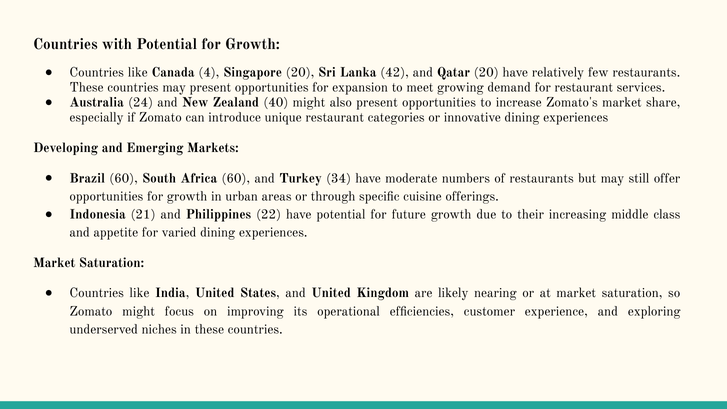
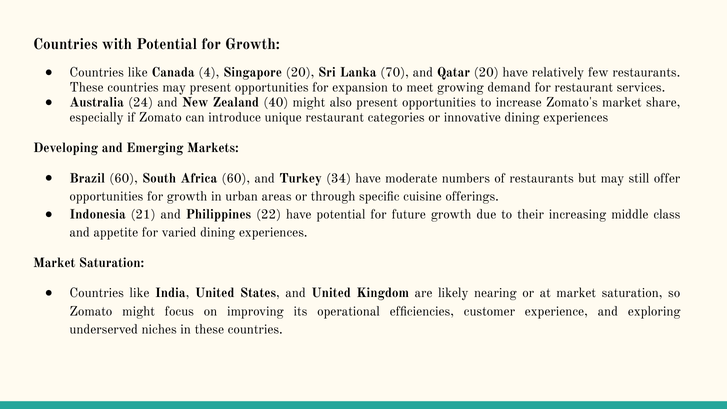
42: 42 -> 70
